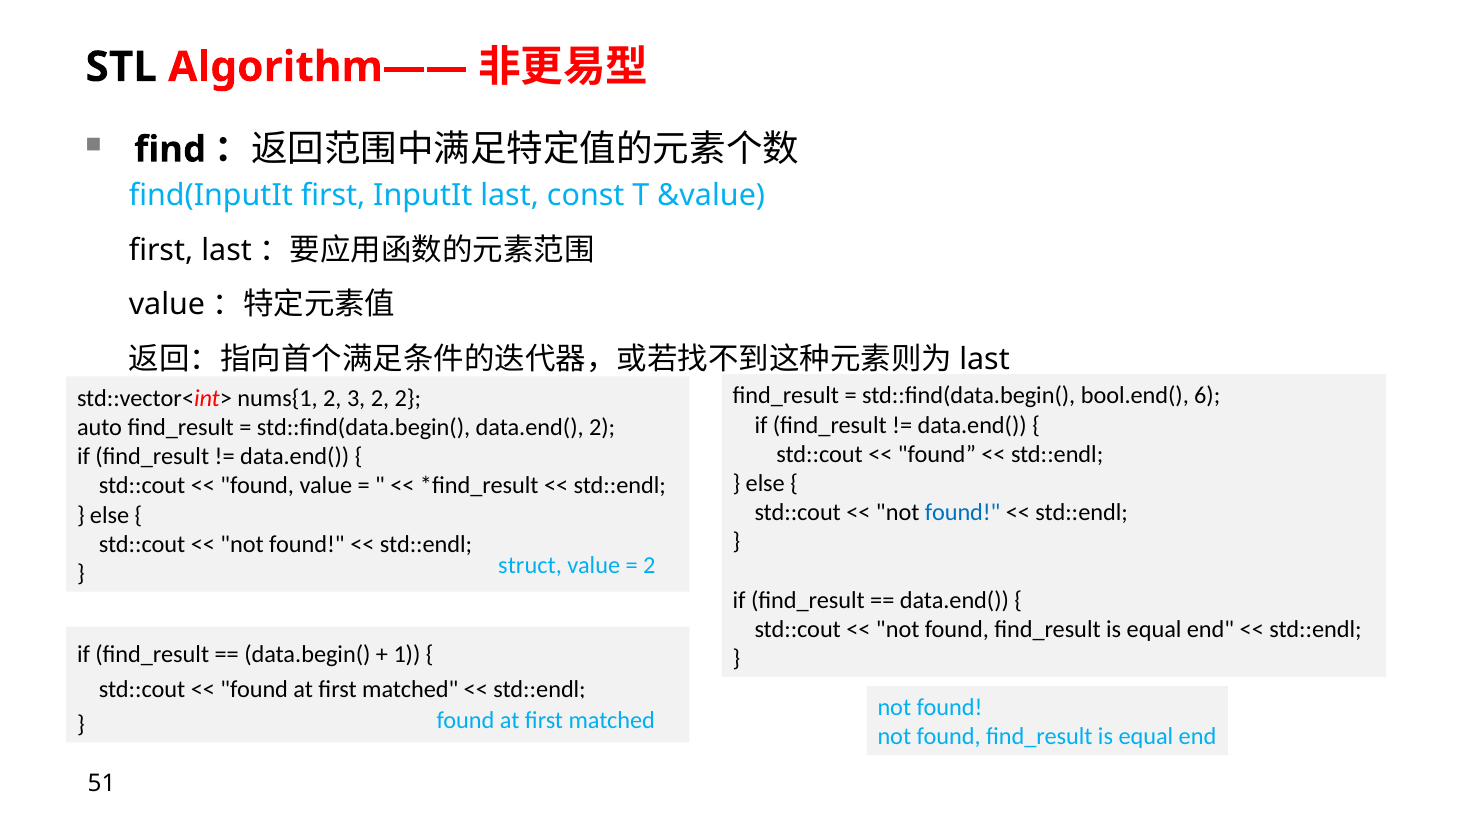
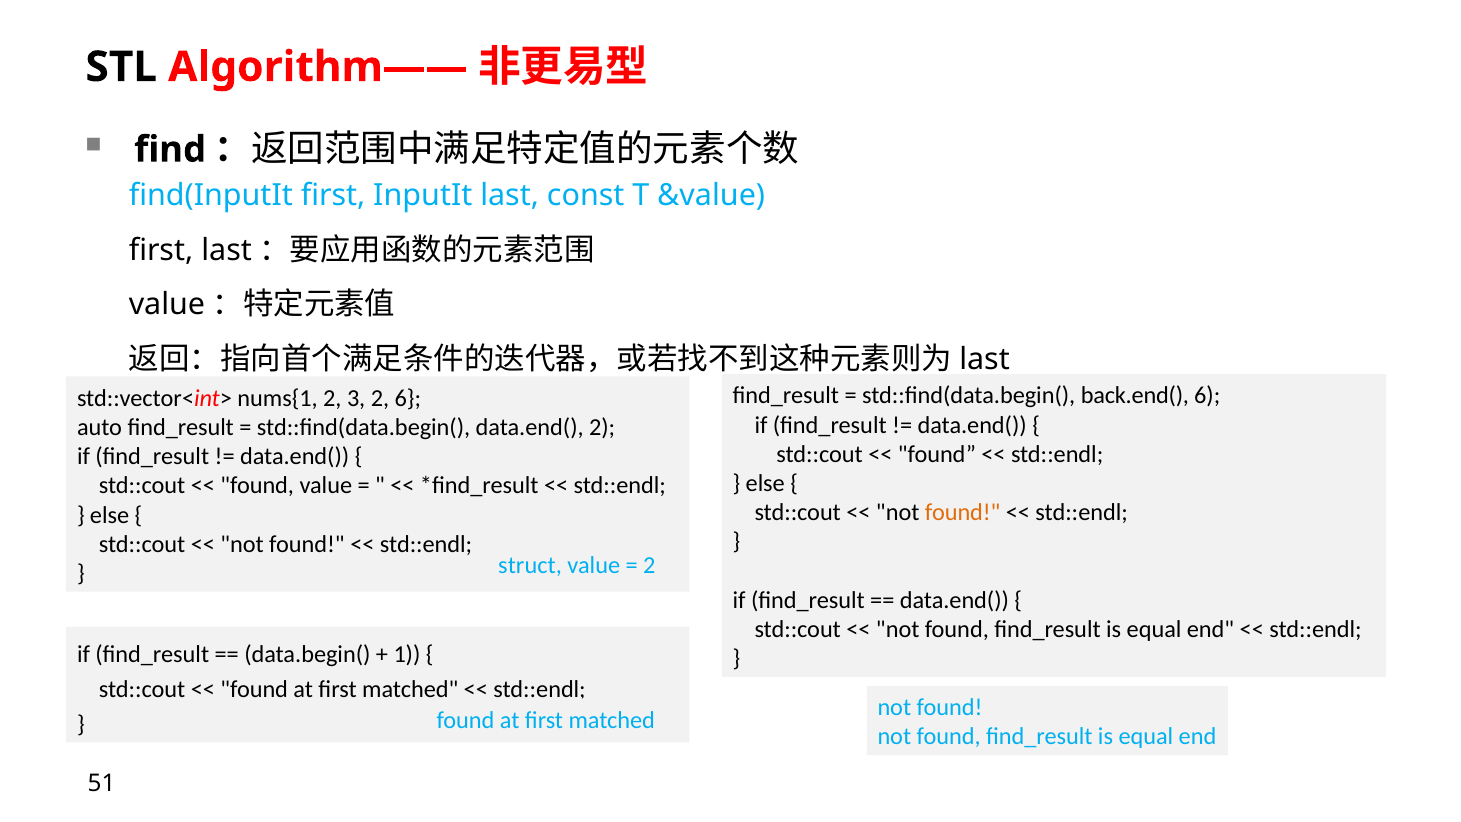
bool.end(: bool.end( -> back.end(
2 2: 2 -> 6
found at (963, 512) colour: blue -> orange
